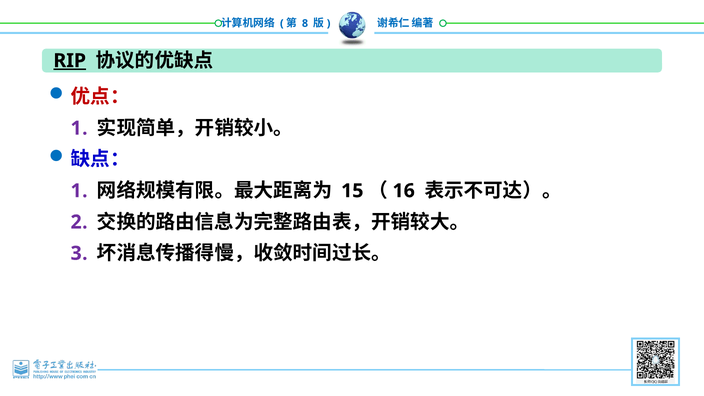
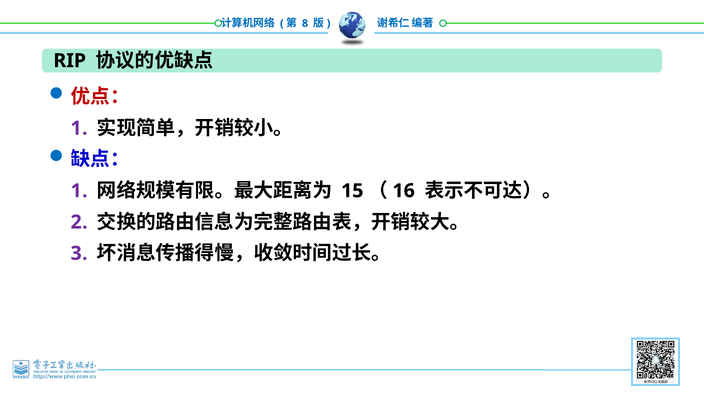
RIP underline: present -> none
